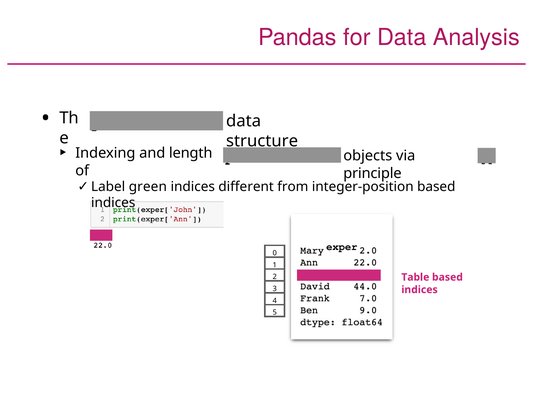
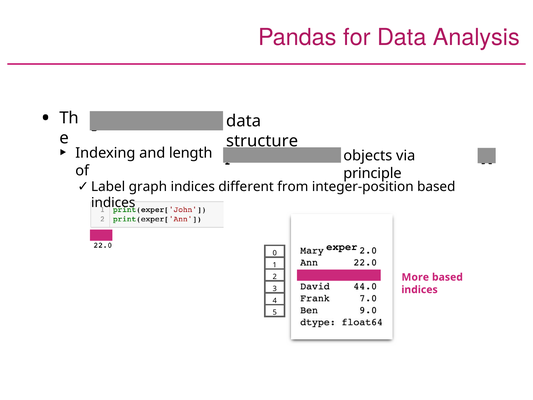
green: green -> graph
Table: Table -> More
